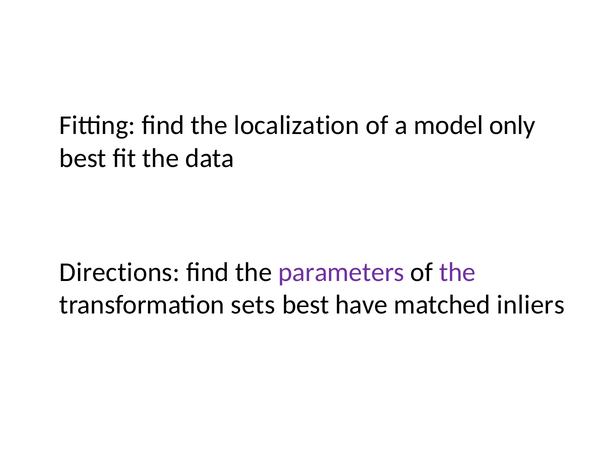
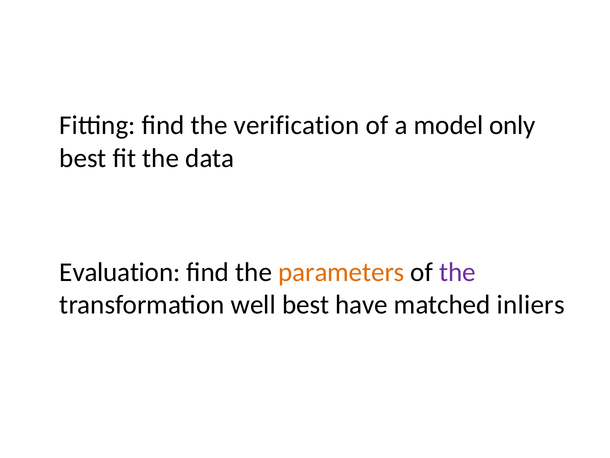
localization: localization -> verification
Directions: Directions -> Evaluation
parameters colour: purple -> orange
sets: sets -> well
